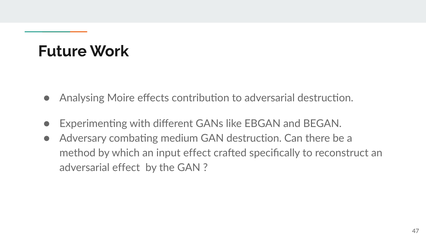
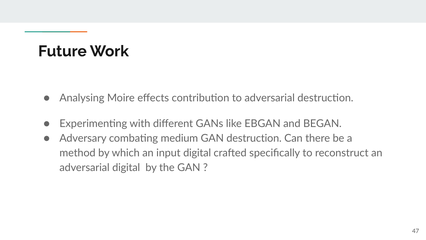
input effect: effect -> digital
adversarial effect: effect -> digital
